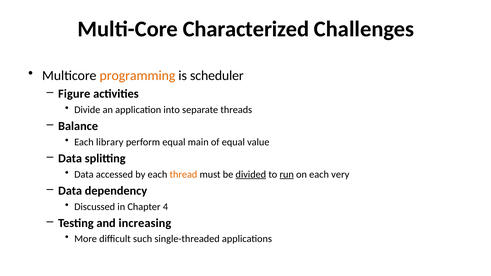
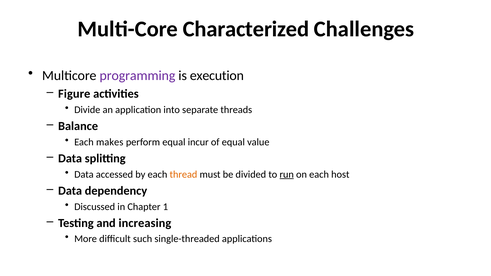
programming colour: orange -> purple
scheduler: scheduler -> execution
library: library -> makes
main: main -> incur
divided underline: present -> none
very: very -> host
4: 4 -> 1
